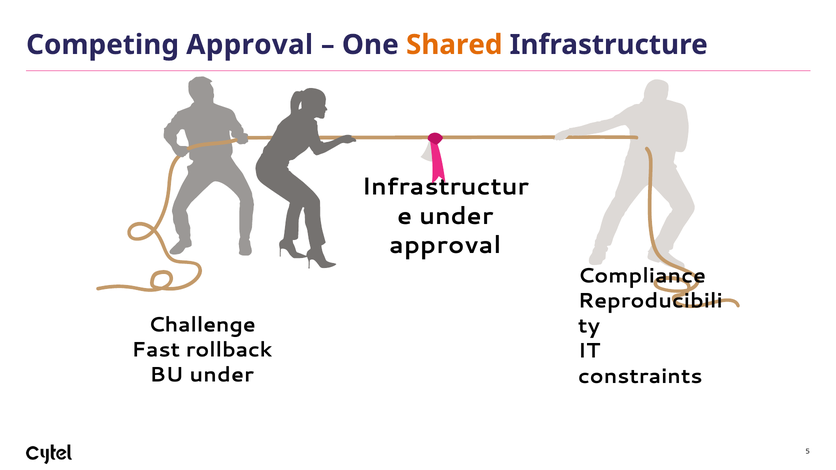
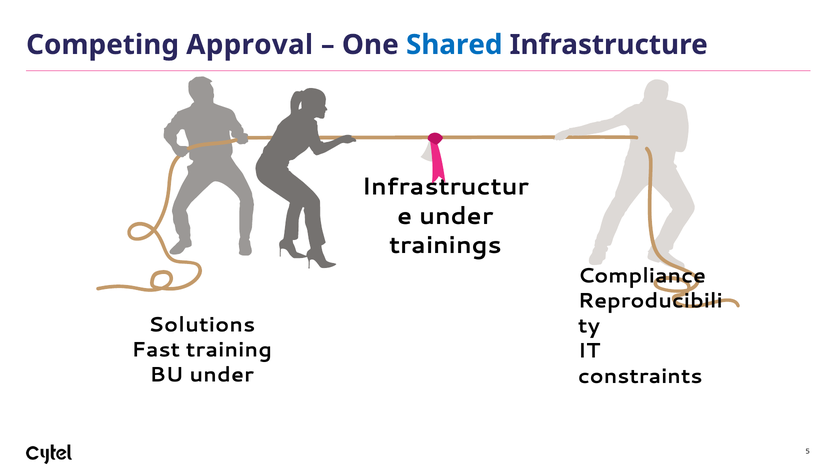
Shared colour: orange -> blue
approval at (445, 245): approval -> trainings
Challenge: Challenge -> Solutions
rollback: rollback -> training
